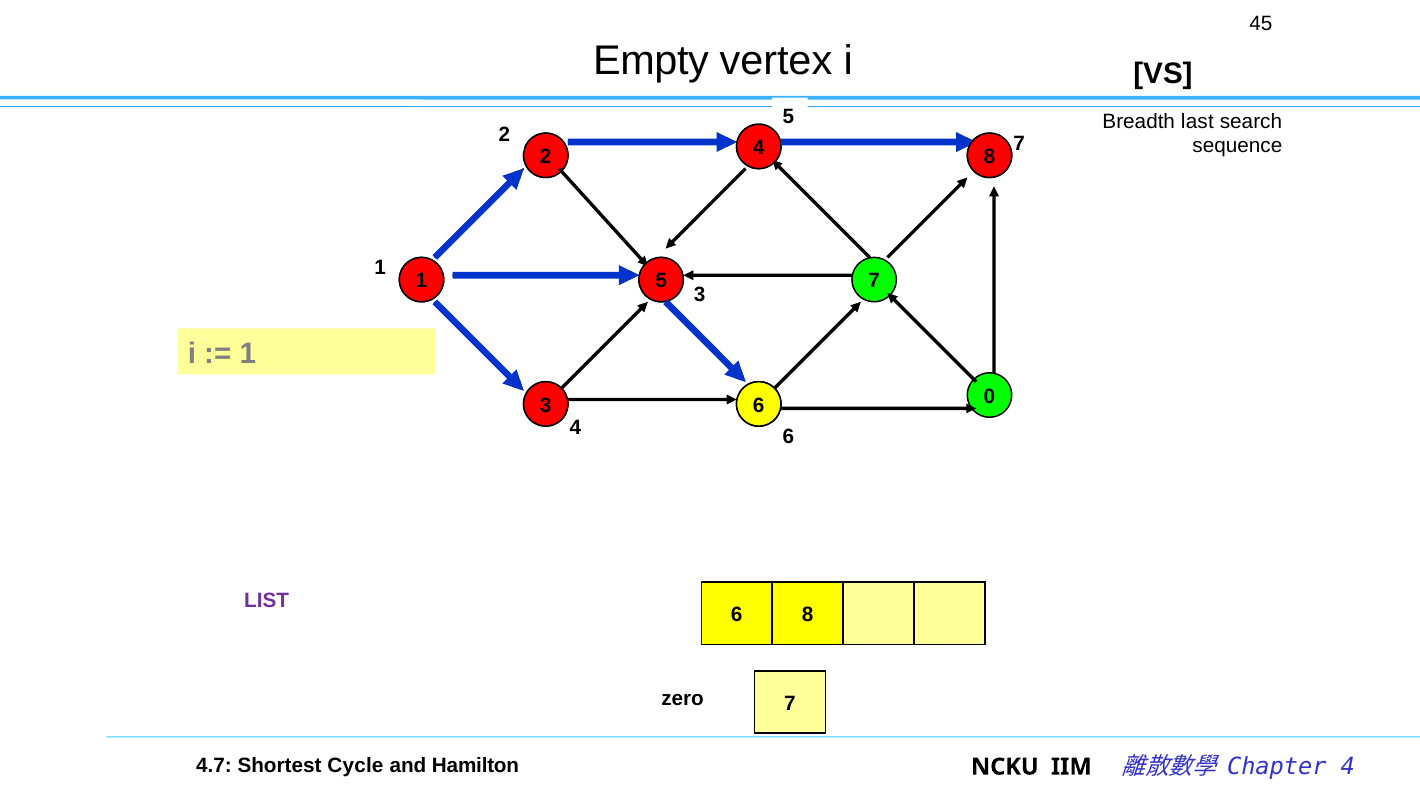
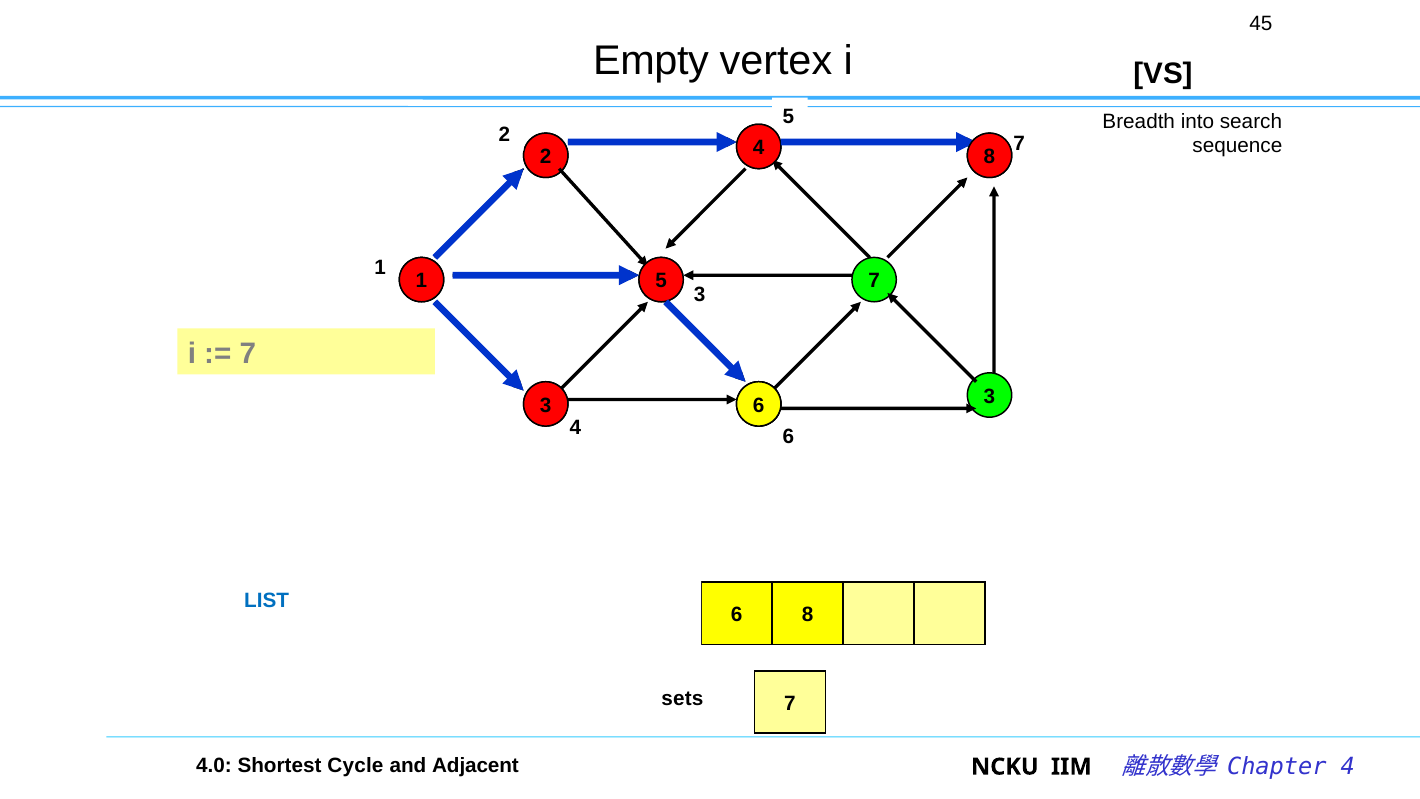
last: last -> into
1 at (248, 353): 1 -> 7
0 at (989, 396): 0 -> 3
LIST colour: purple -> blue
zero: zero -> sets
4.7: 4.7 -> 4.0
Hamilton: Hamilton -> Adjacent
